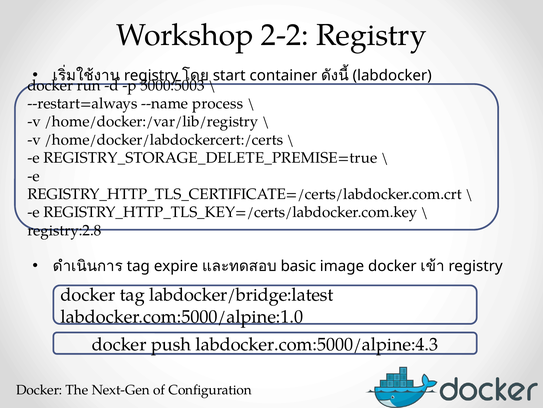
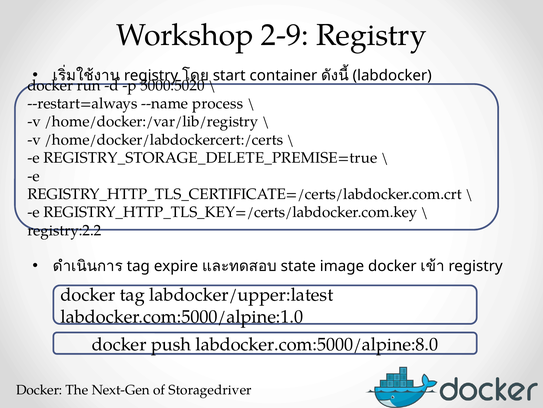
2-2: 2-2 -> 2-9
5000:5003: 5000:5003 -> 5000:5020
registry:2.8: registry:2.8 -> registry:2.2
basic: basic -> state
labdocker/bridge:latest: labdocker/bridge:latest -> labdocker/upper:latest
labdocker.com:5000/alpine:4.3: labdocker.com:5000/alpine:4.3 -> labdocker.com:5000/alpine:8.0
Configuration: Configuration -> Storagedriver
